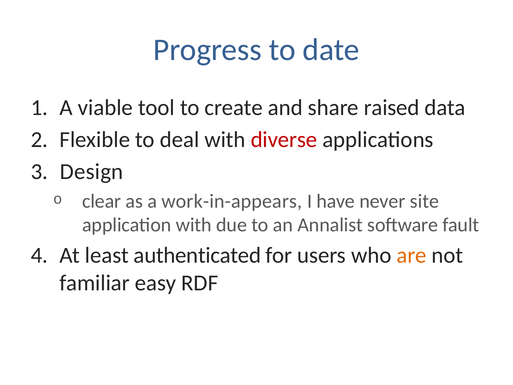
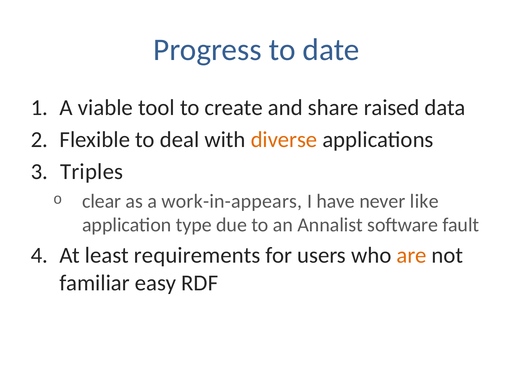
diverse colour: red -> orange
Design: Design -> Triples
site: site -> like
application with: with -> type
authenticated: authenticated -> requirements
